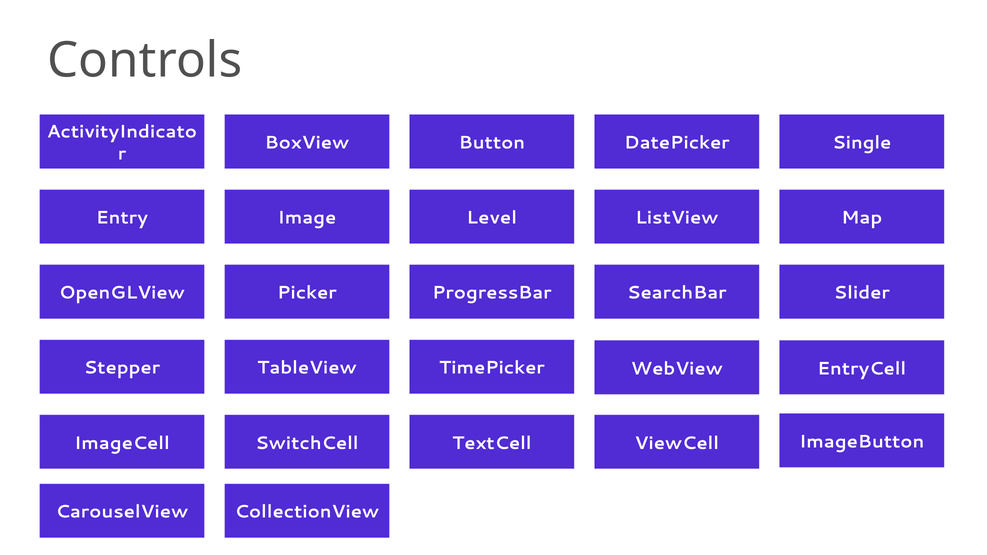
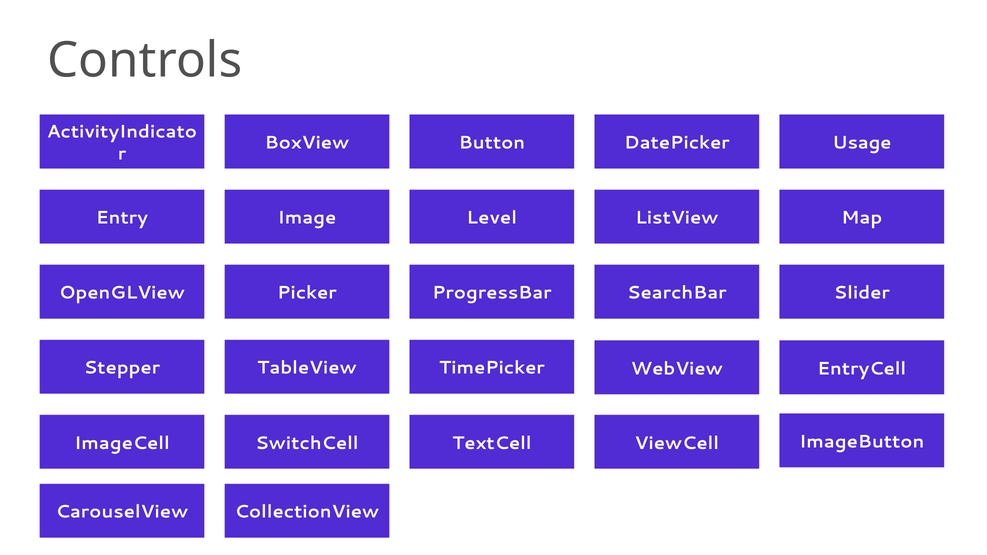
Single: Single -> Usage
